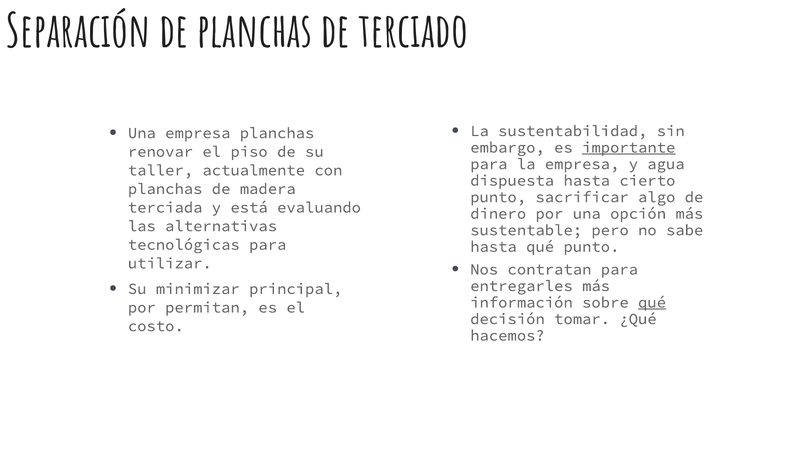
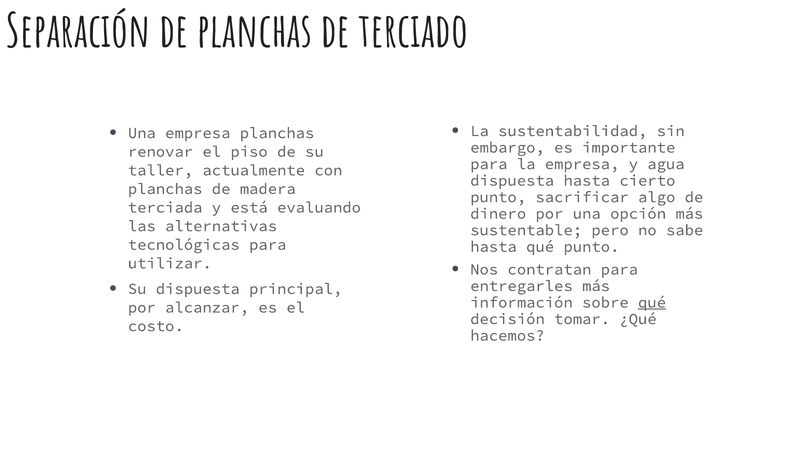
importante underline: present -> none
Su minimizar: minimizar -> dispuesta
permitan: permitan -> alcanzar
